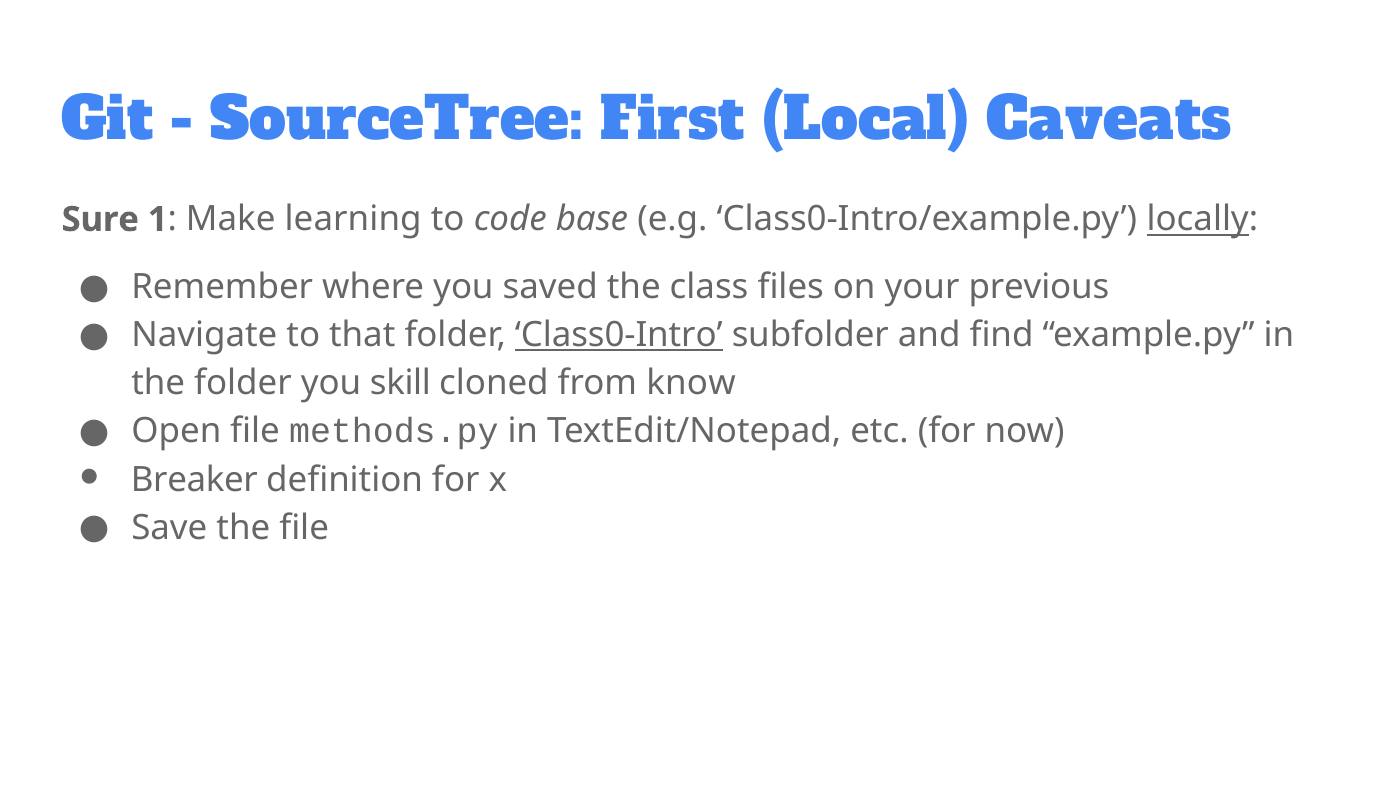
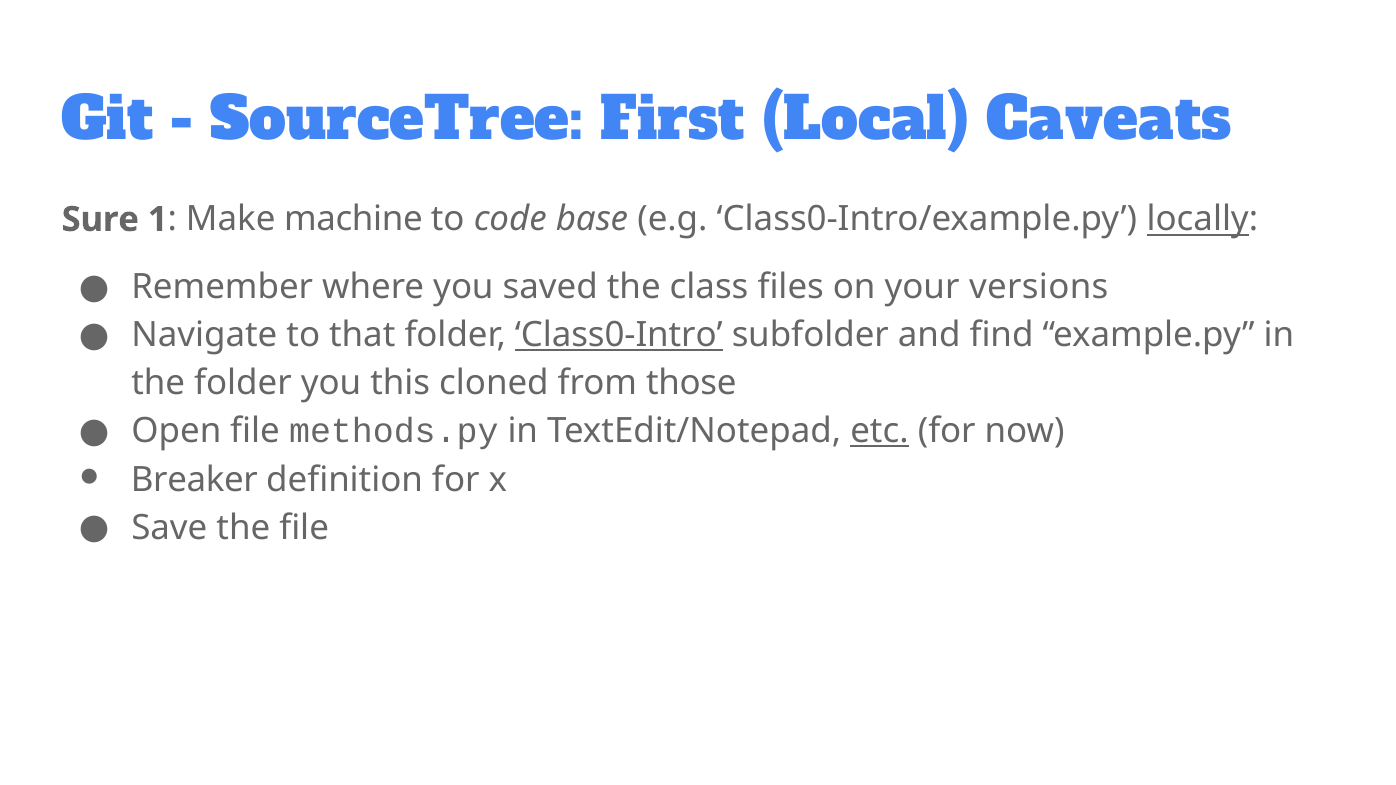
learning: learning -> machine
previous: previous -> versions
skill: skill -> this
know: know -> those
etc underline: none -> present
